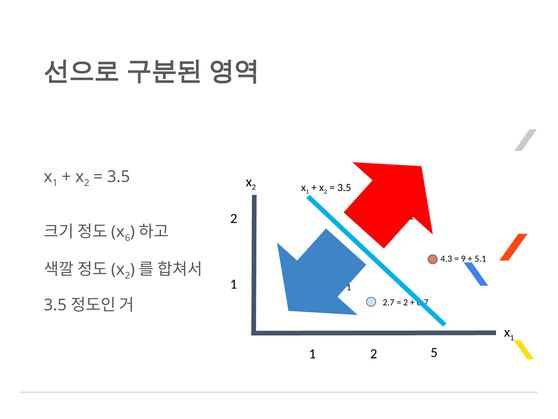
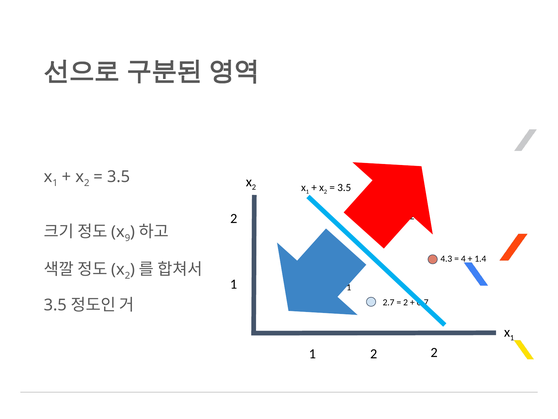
6: 6 -> 9
9 at (463, 258): 9 -> 4
5.1: 5.1 -> 1.4
2 5: 5 -> 2
